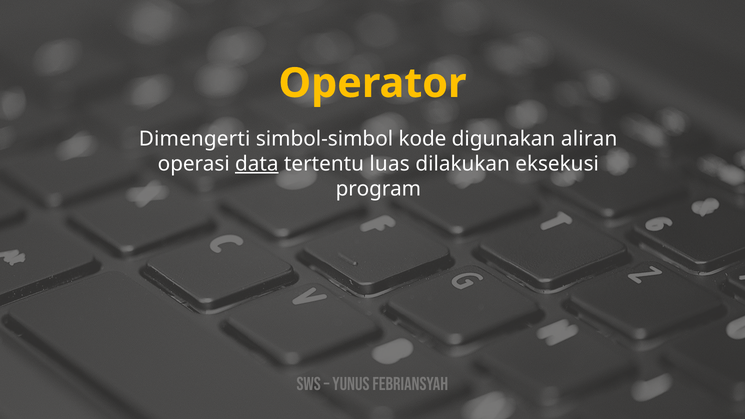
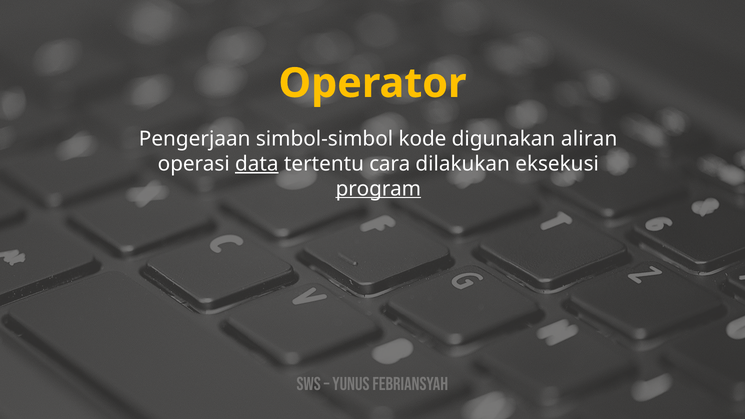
Dimengerti: Dimengerti -> Pengerjaan
luas: luas -> cara
program underline: none -> present
